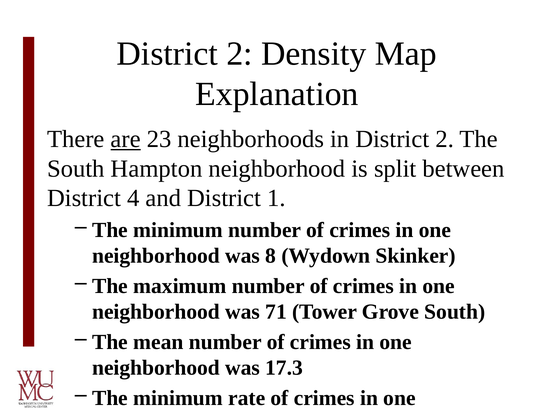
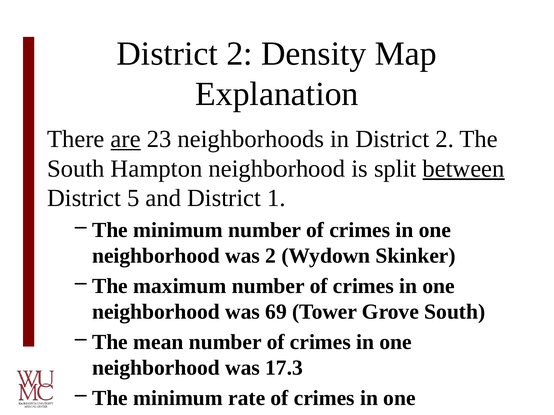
between underline: none -> present
4: 4 -> 5
was 8: 8 -> 2
71: 71 -> 69
